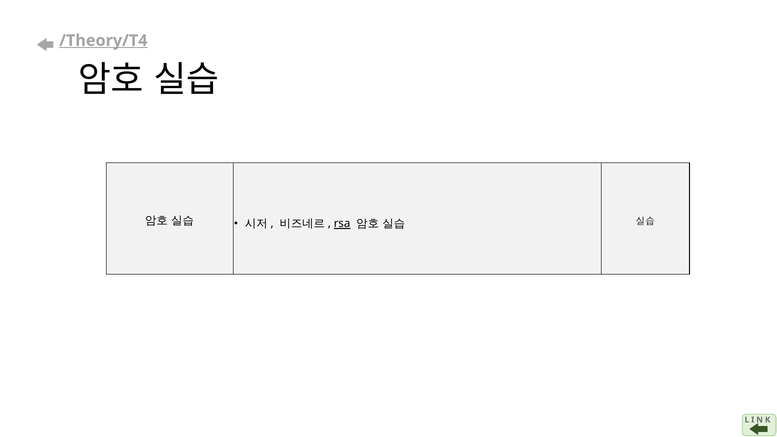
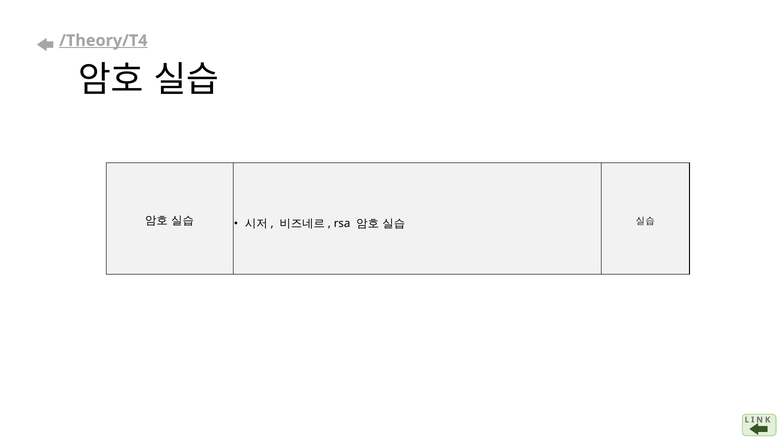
rsa underline: present -> none
